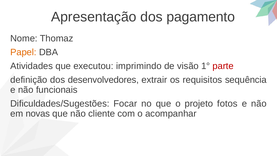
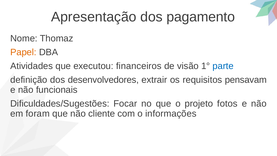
imprimindo: imprimindo -> financeiros
parte colour: red -> blue
sequência: sequência -> pensavam
novas: novas -> foram
acompanhar: acompanhar -> informações
